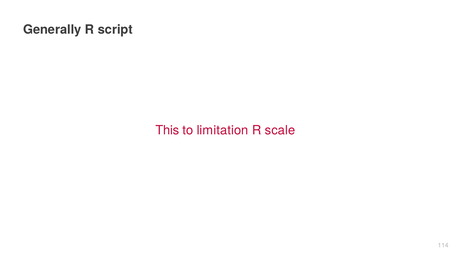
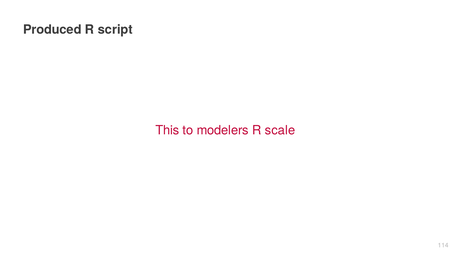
Generally: Generally -> Produced
limitation: limitation -> modelers
